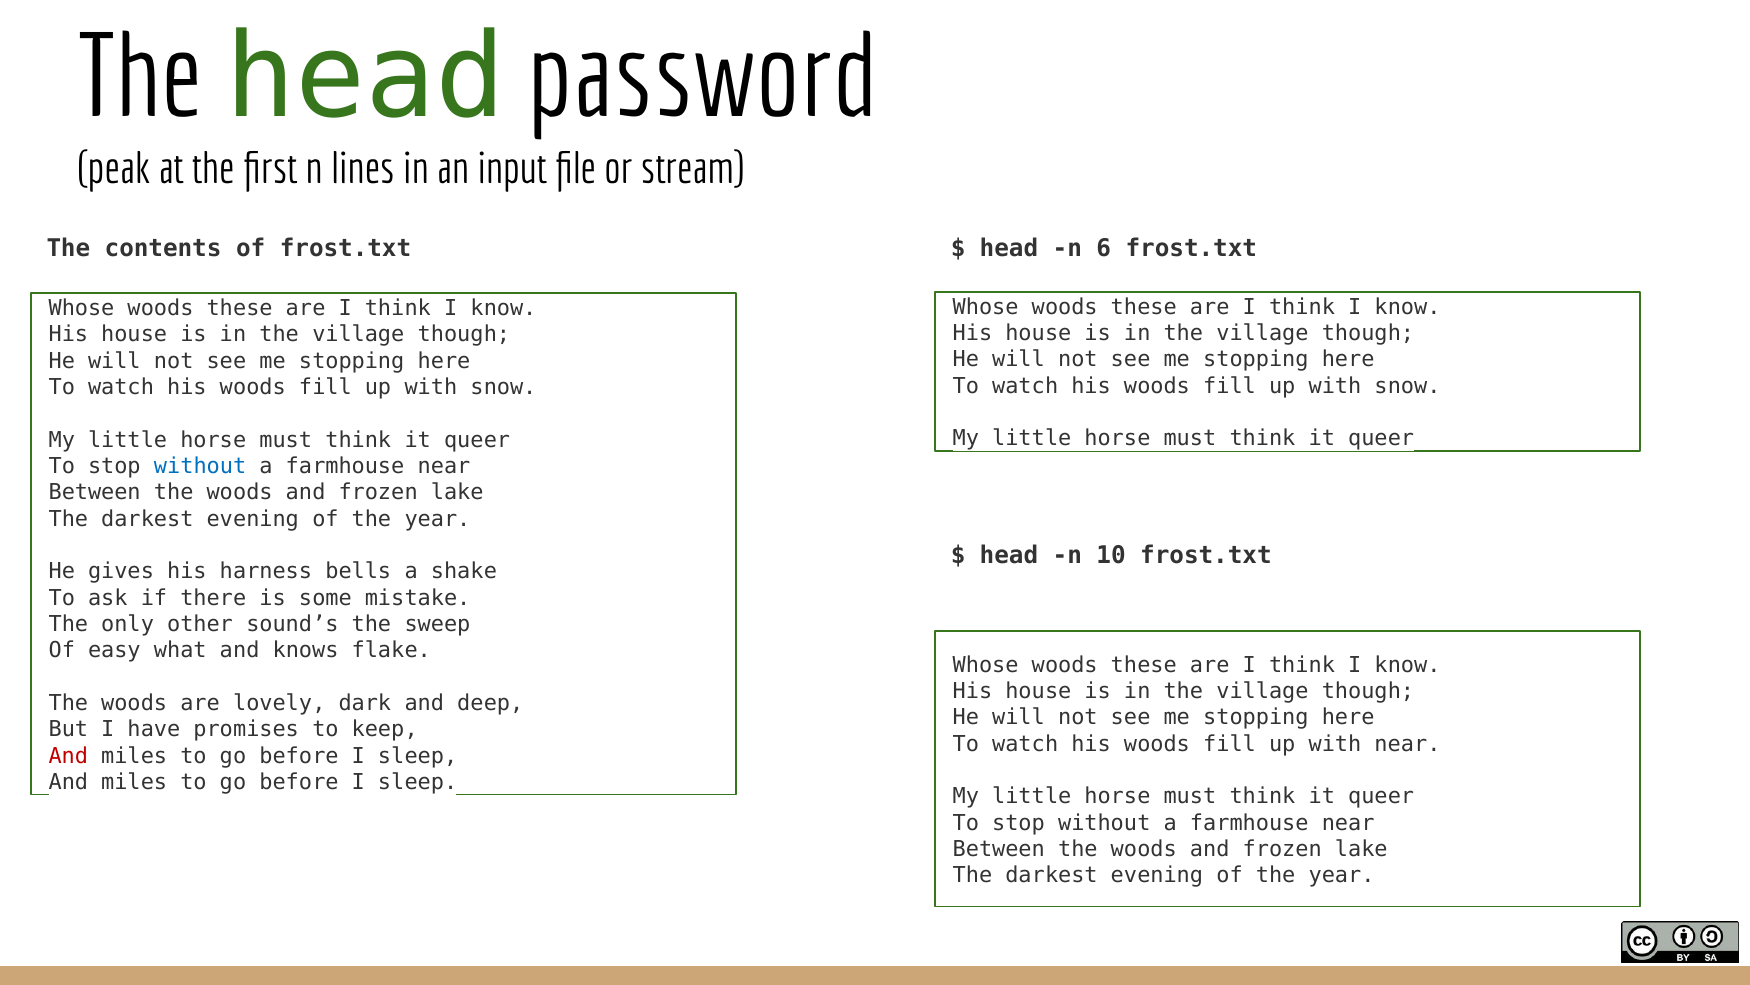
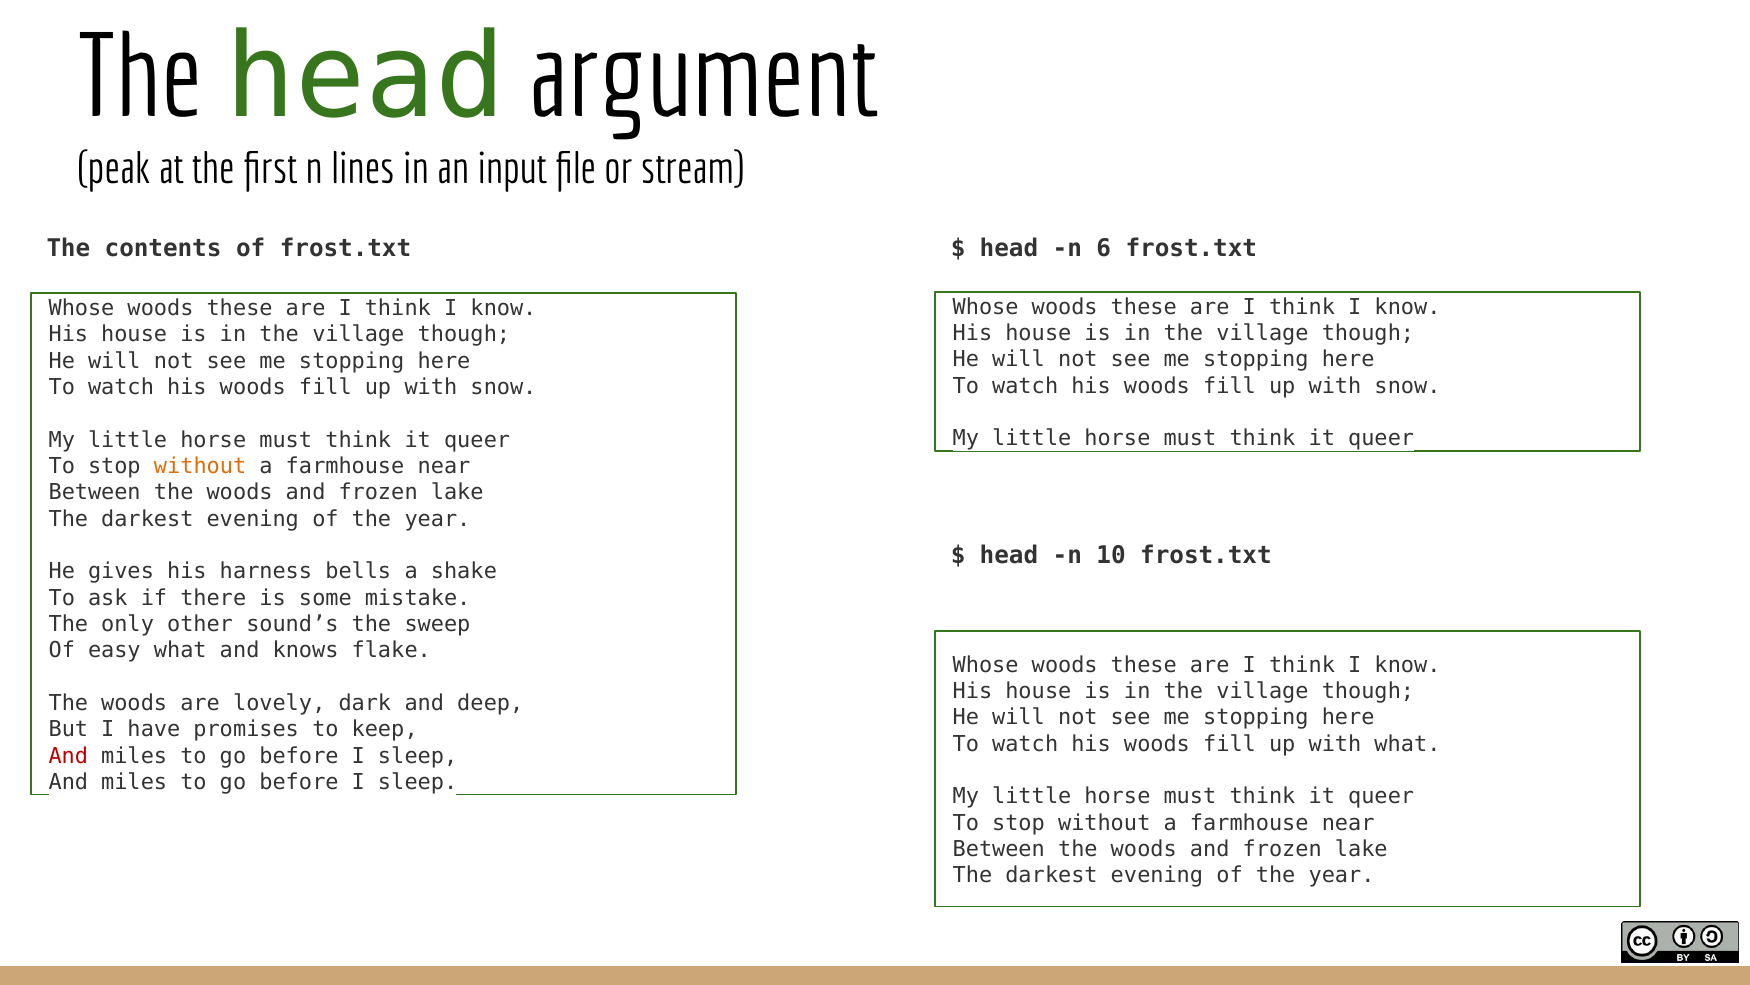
password: password -> argument
without at (200, 466) colour: blue -> orange
with near: near -> what
